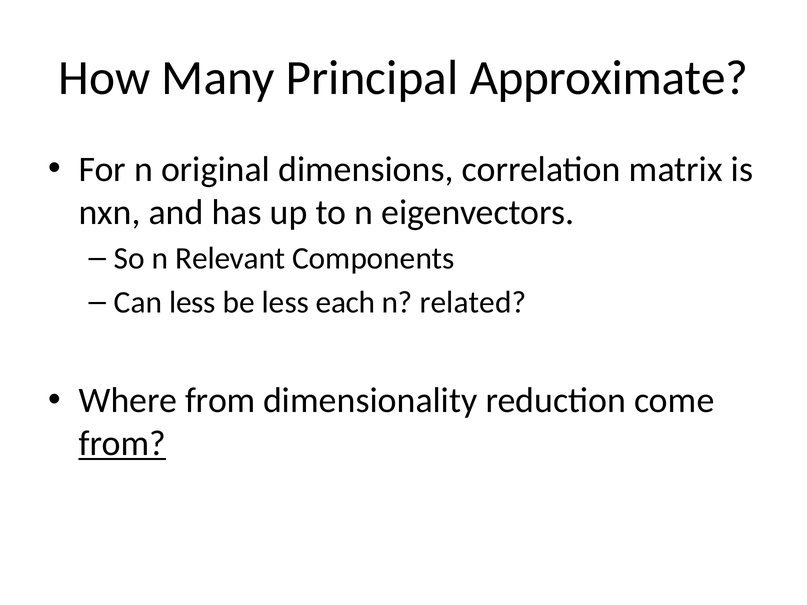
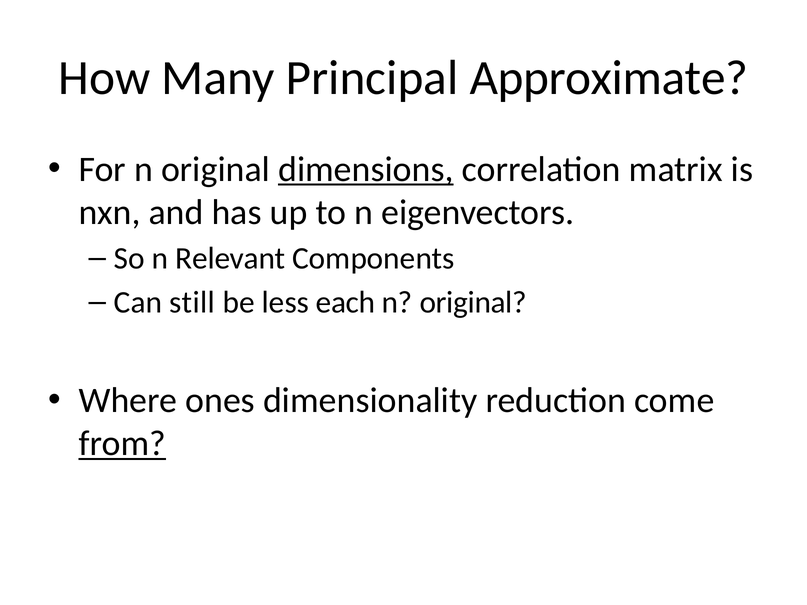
dimensions underline: none -> present
Can less: less -> still
related at (473, 303): related -> original
Where from: from -> ones
